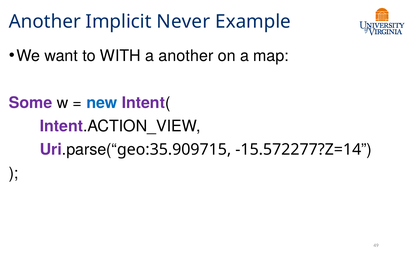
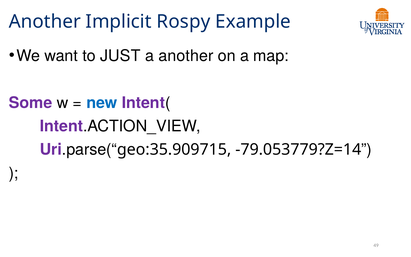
Never: Never -> Rospy
WITH: WITH -> JUST
-15.572277?Z=14: -15.572277?Z=14 -> -79.053779?Z=14
